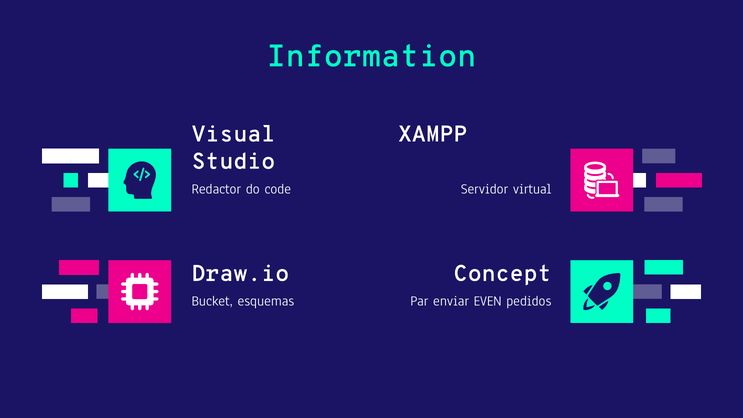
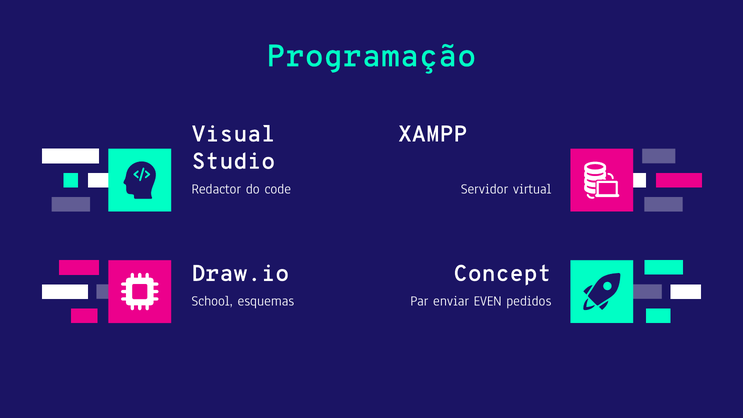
Information: Information -> Programação
Bucket: Bucket -> School
